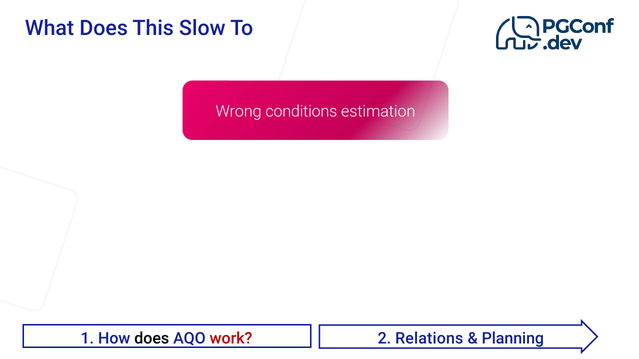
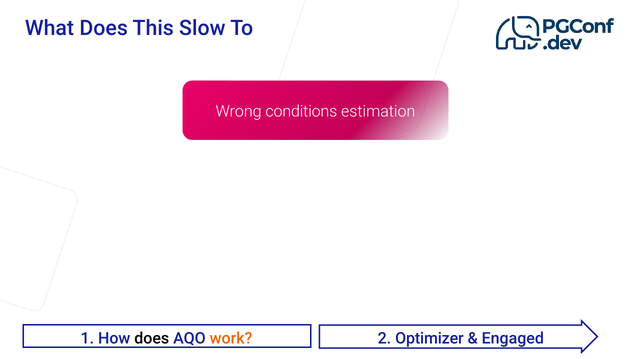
work colour: red -> orange
Relations: Relations -> Optimizer
Planning: Planning -> Engaged
